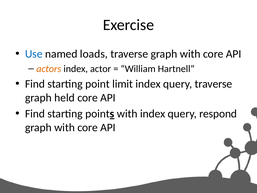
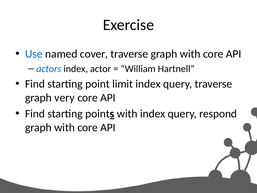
loads: loads -> cover
actors colour: orange -> blue
held: held -> very
